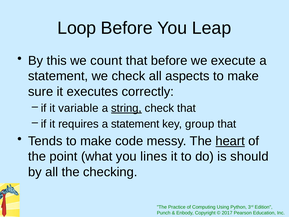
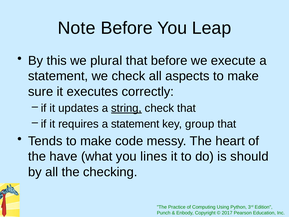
Loop: Loop -> Note
count: count -> plural
variable: variable -> updates
heart underline: present -> none
point: point -> have
